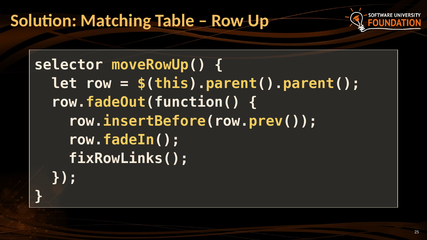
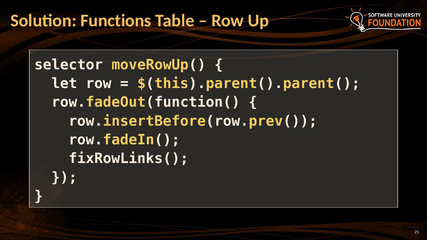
Matching: Matching -> Functions
